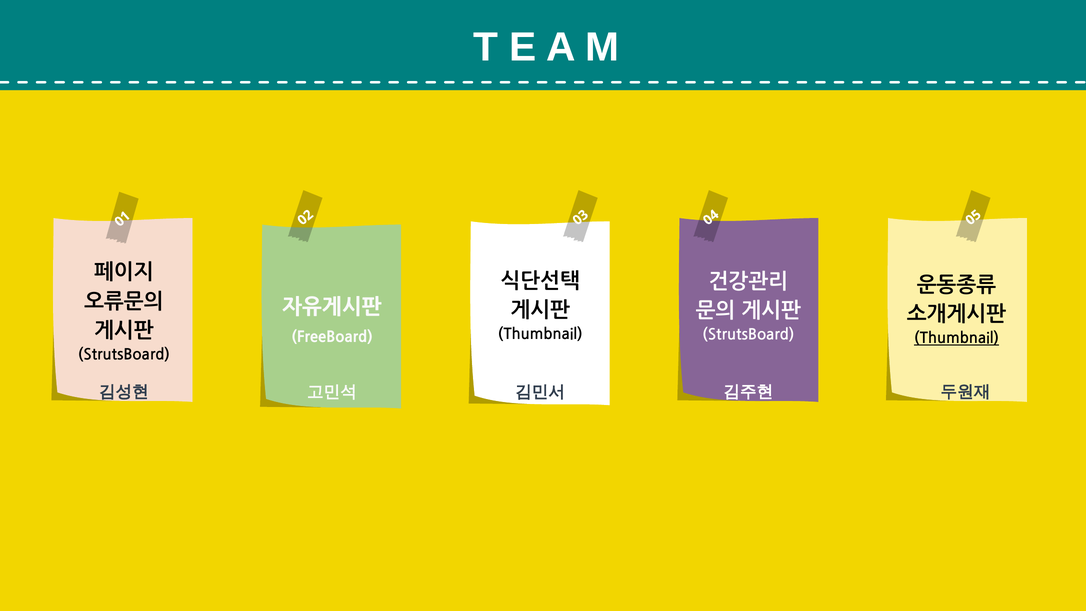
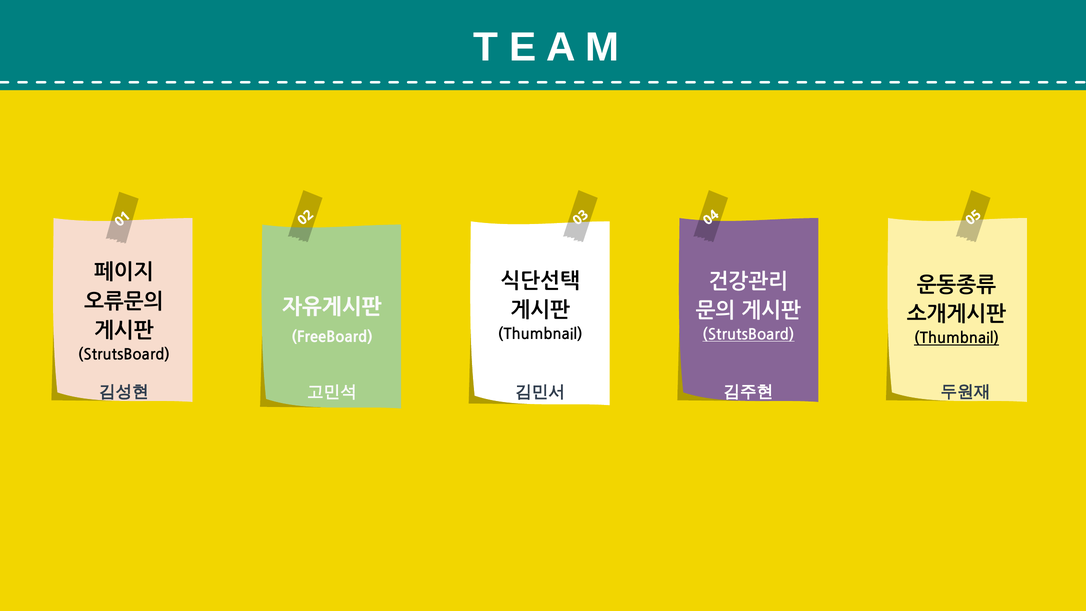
StrutsBoard at (748, 335) underline: none -> present
